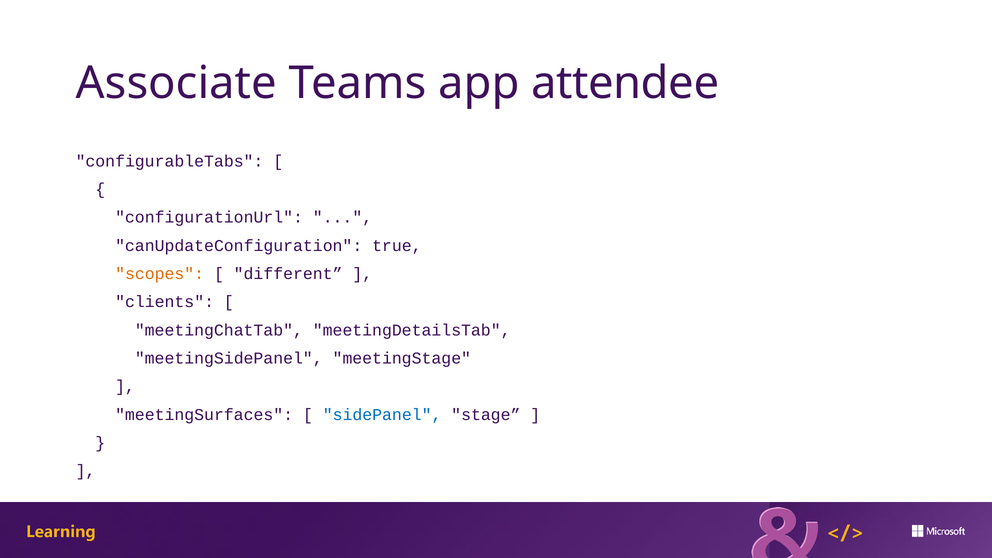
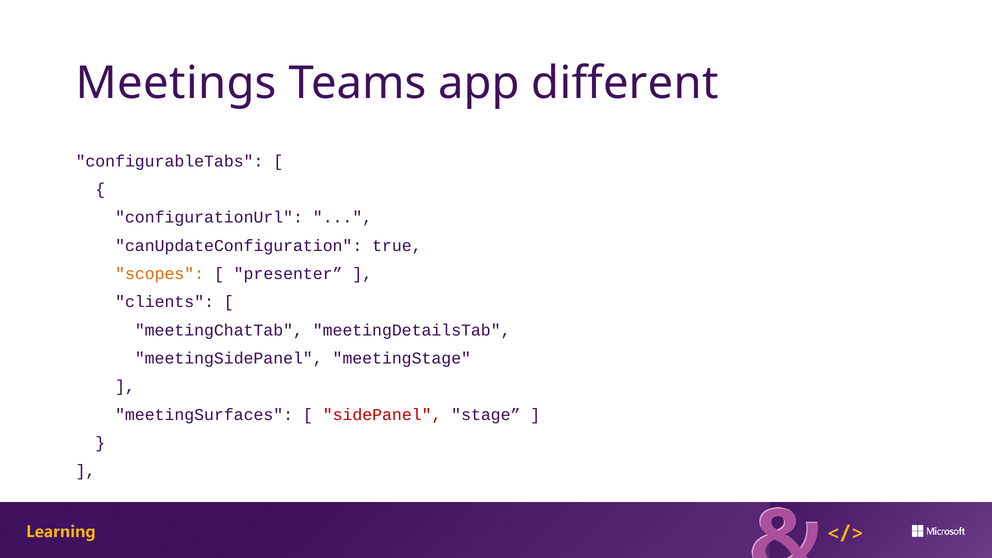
Associate: Associate -> Meetings
attendee: attendee -> different
different: different -> presenter
sidePanel colour: blue -> red
